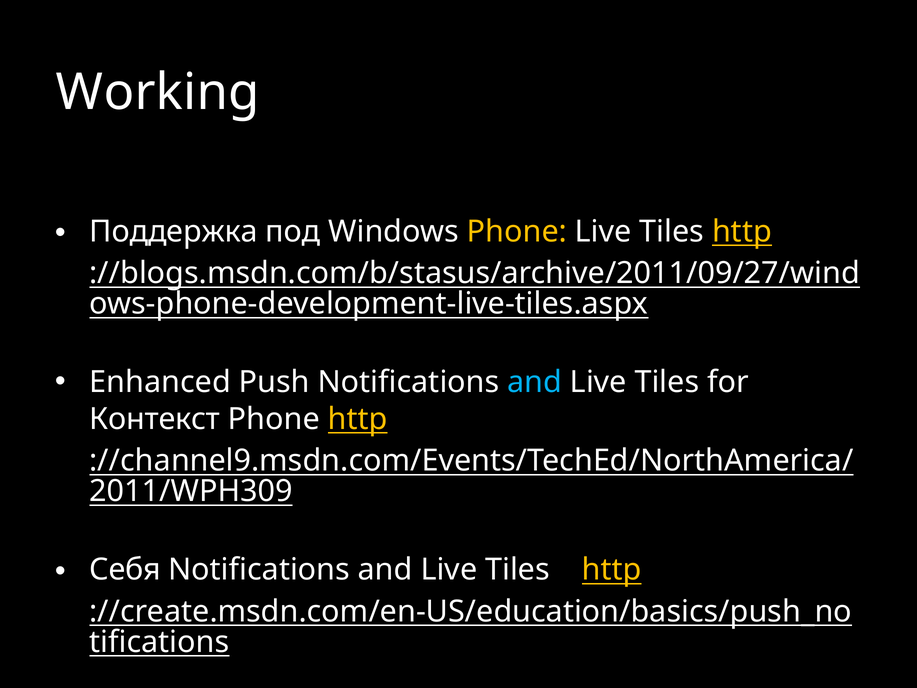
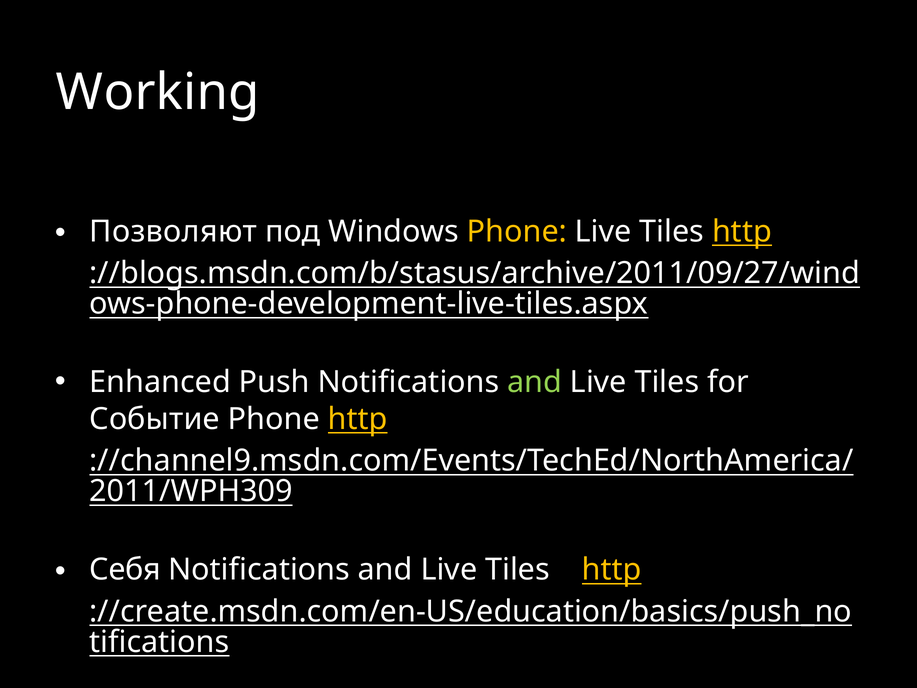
Поддержка: Поддержка -> Позволяют
and at (535, 382) colour: light blue -> light green
Контекст: Контекст -> Событие
